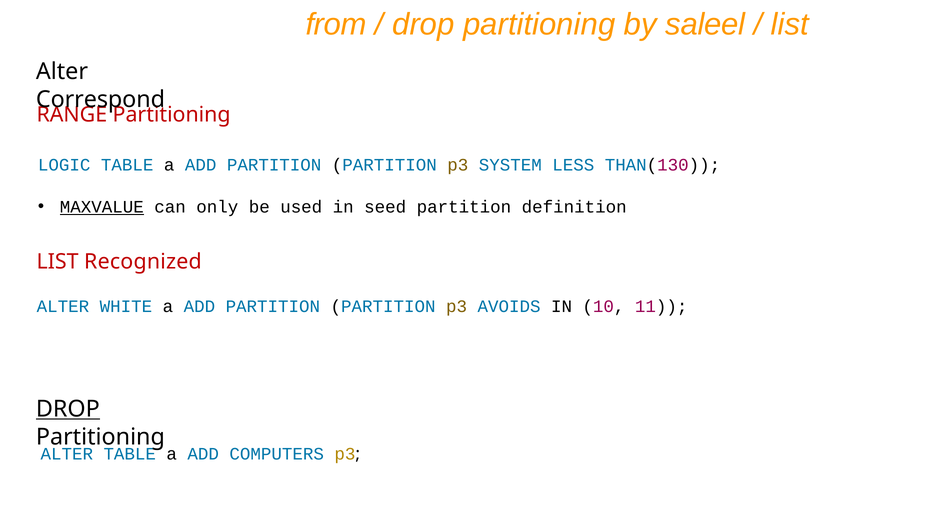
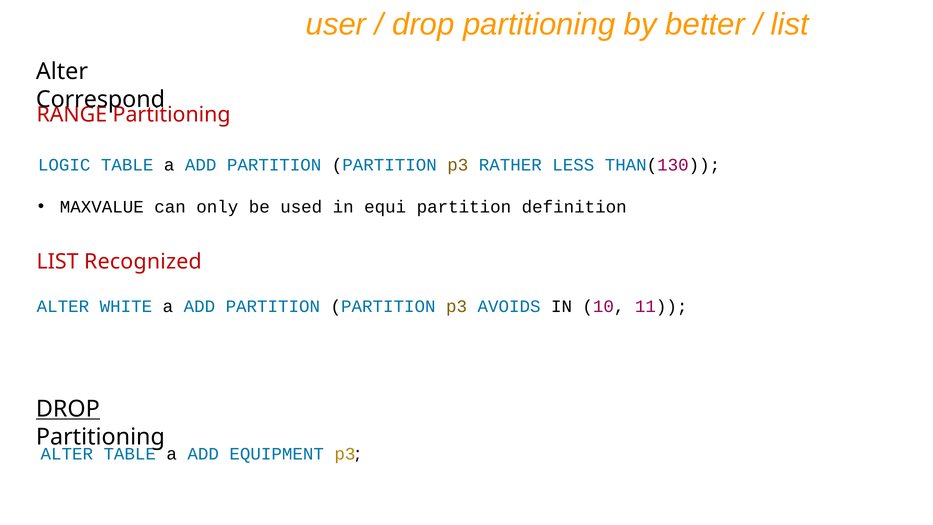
from: from -> user
saleel: saleel -> better
SYSTEM: SYSTEM -> RATHER
MAXVALUE underline: present -> none
seed: seed -> equi
COMPUTERS: COMPUTERS -> EQUIPMENT
